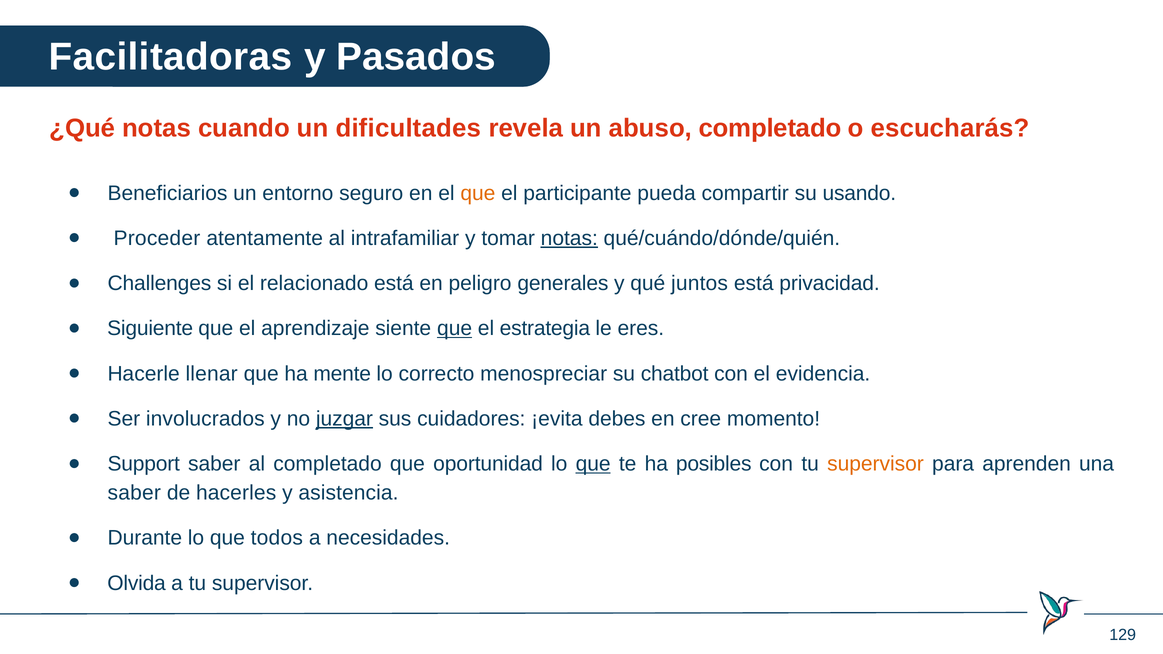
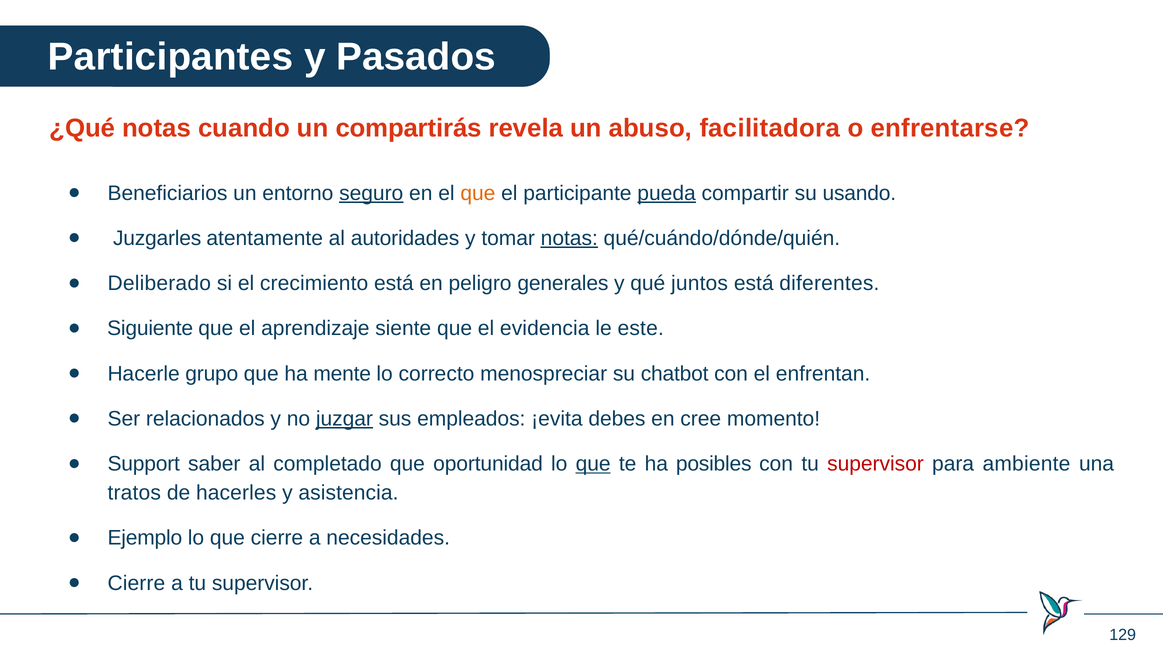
Facilitadoras: Facilitadoras -> Participantes
dificultades: dificultades -> compartirás
abuso completado: completado -> facilitadora
escucharás: escucharás -> enfrentarse
seguro underline: none -> present
pueda underline: none -> present
Proceder: Proceder -> Juzgarles
intrafamiliar: intrafamiliar -> autoridades
Challenges: Challenges -> Deliberado
relacionado: relacionado -> crecimiento
privacidad: privacidad -> diferentes
que at (455, 329) underline: present -> none
estrategia: estrategia -> evidencia
eres: eres -> este
llenar: llenar -> grupo
evidencia: evidencia -> enfrentan
involucrados: involucrados -> relacionados
cuidadores: cuidadores -> empleados
supervisor at (875, 464) colour: orange -> red
aprenden: aprenden -> ambiente
saber at (134, 493): saber -> tratos
Durante: Durante -> Ejemplo
que todos: todos -> cierre
Olvida at (137, 583): Olvida -> Cierre
